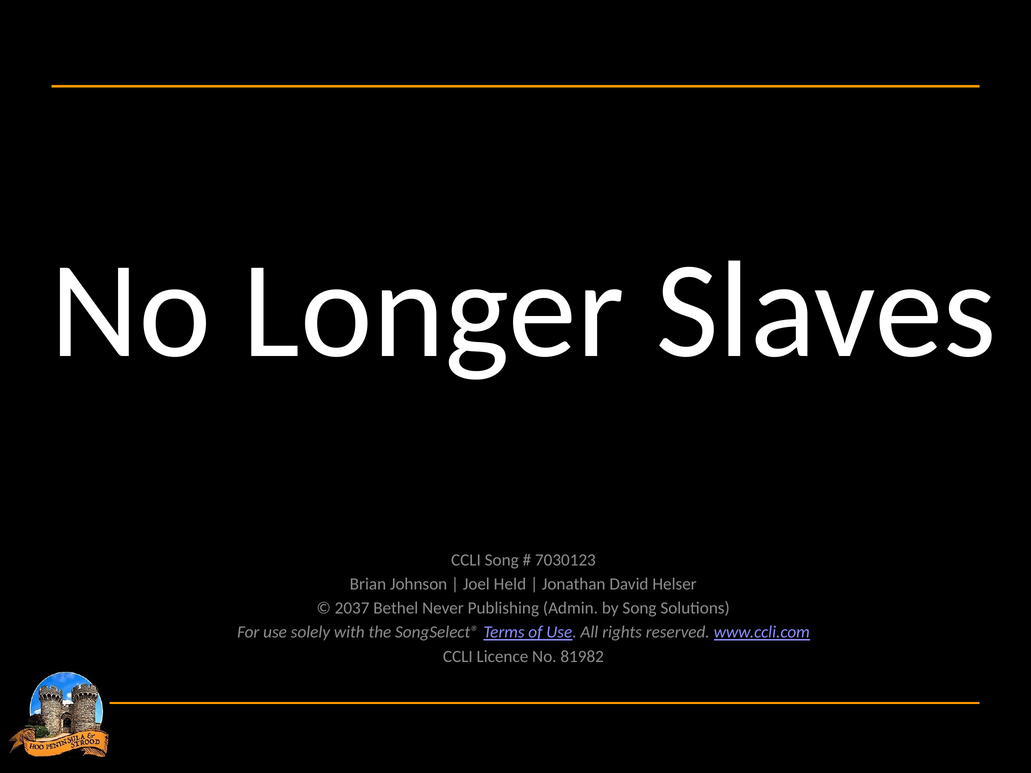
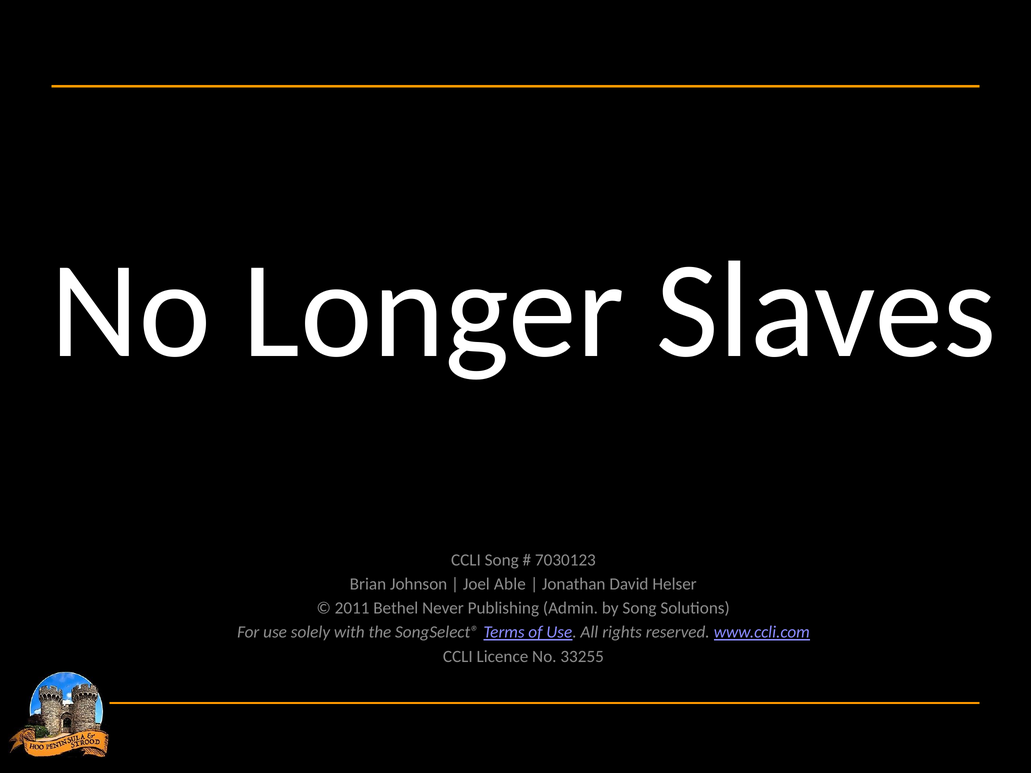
Held: Held -> Able
2037: 2037 -> 2011
81982: 81982 -> 33255
